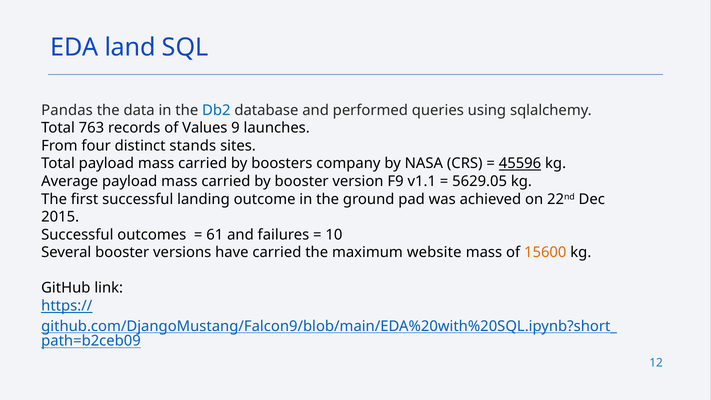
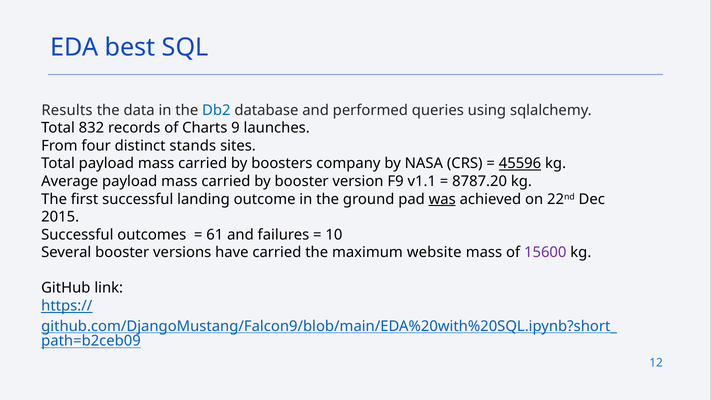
land: land -> best
Pandas: Pandas -> Results
763: 763 -> 832
Values: Values -> Charts
5629.05: 5629.05 -> 8787.20
was underline: none -> present
15600 colour: orange -> purple
